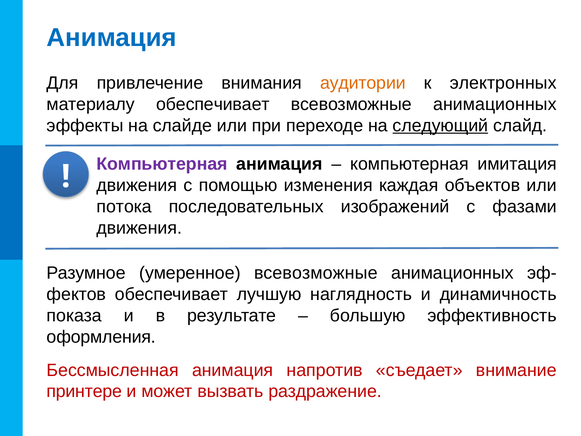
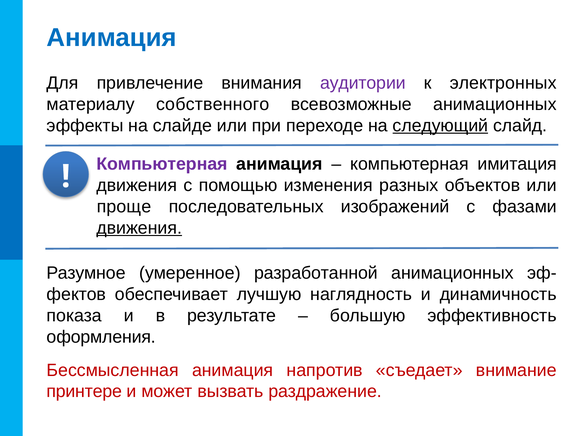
аудитории colour: orange -> purple
материалу обеспечивает: обеспечивает -> собственного
каждая: каждая -> разных
потока: потока -> проще
движения at (139, 228) underline: none -> present
умеренное всевозможные: всевозможные -> разработанной
